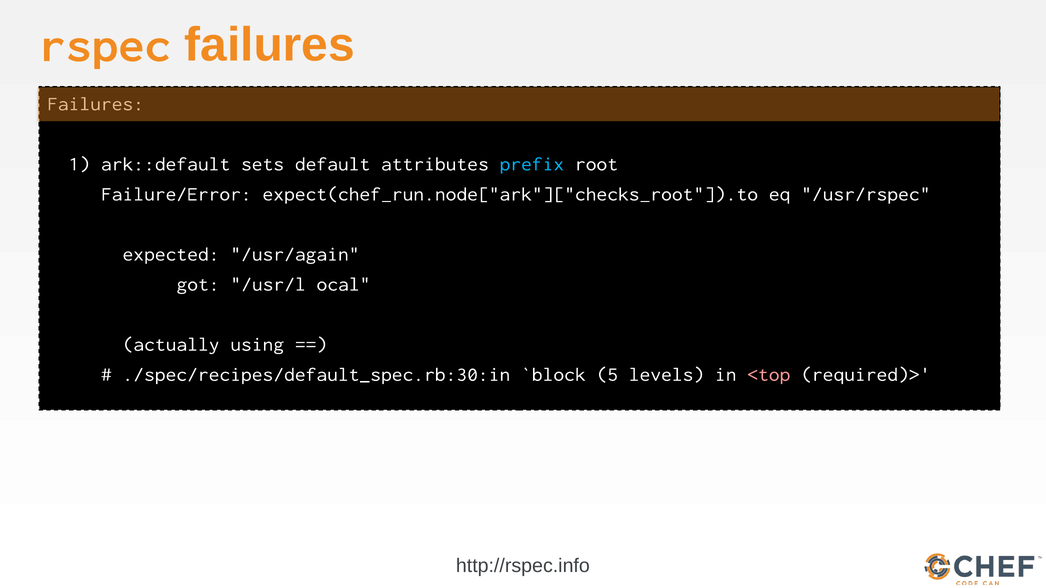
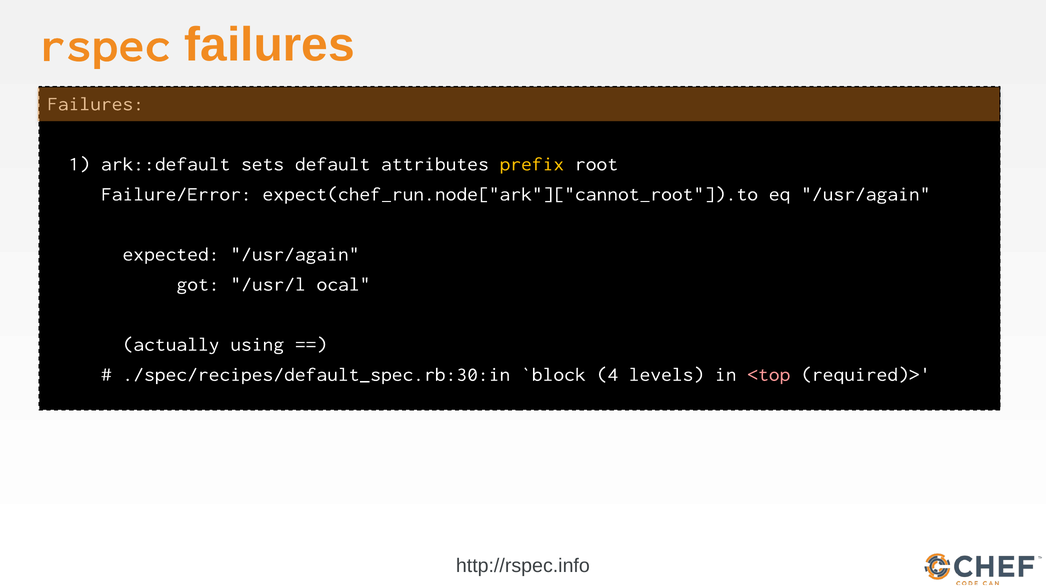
prefix colour: light blue -> yellow
expect(chef_run.node["ark"]["checks_root"]).to: expect(chef_run.node["ark"]["checks_root"]).to -> expect(chef_run.node["ark"]["cannot_root"]).to
eq /usr/rspec: /usr/rspec -> /usr/again
5: 5 -> 4
